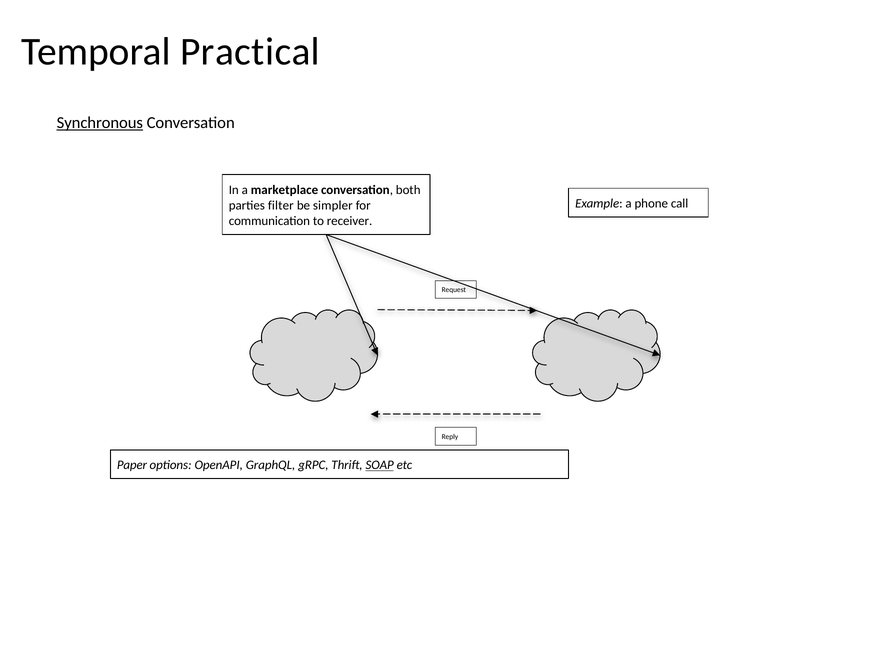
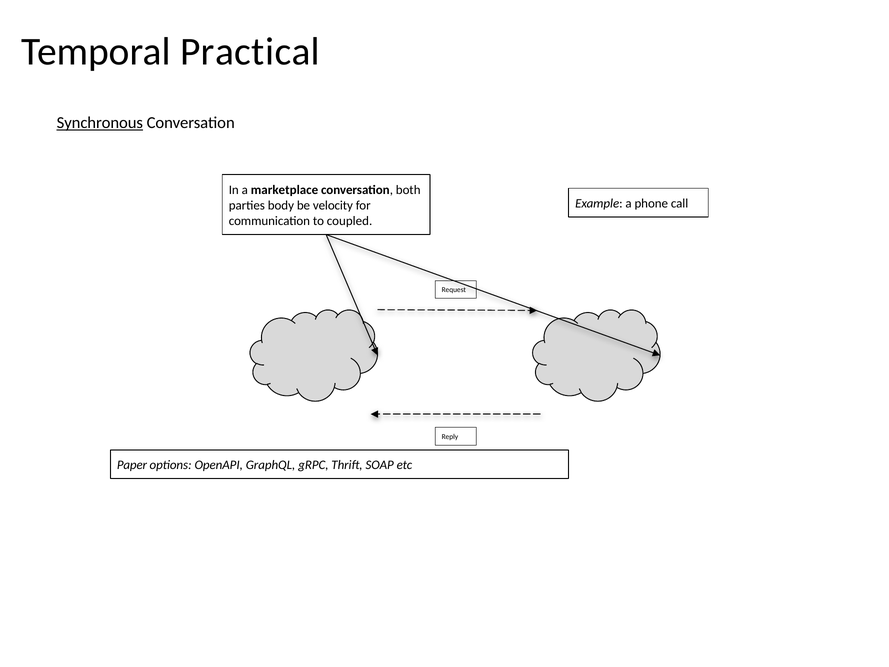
filter: filter -> body
simpler: simpler -> velocity
receiver: receiver -> coupled
SOAP underline: present -> none
